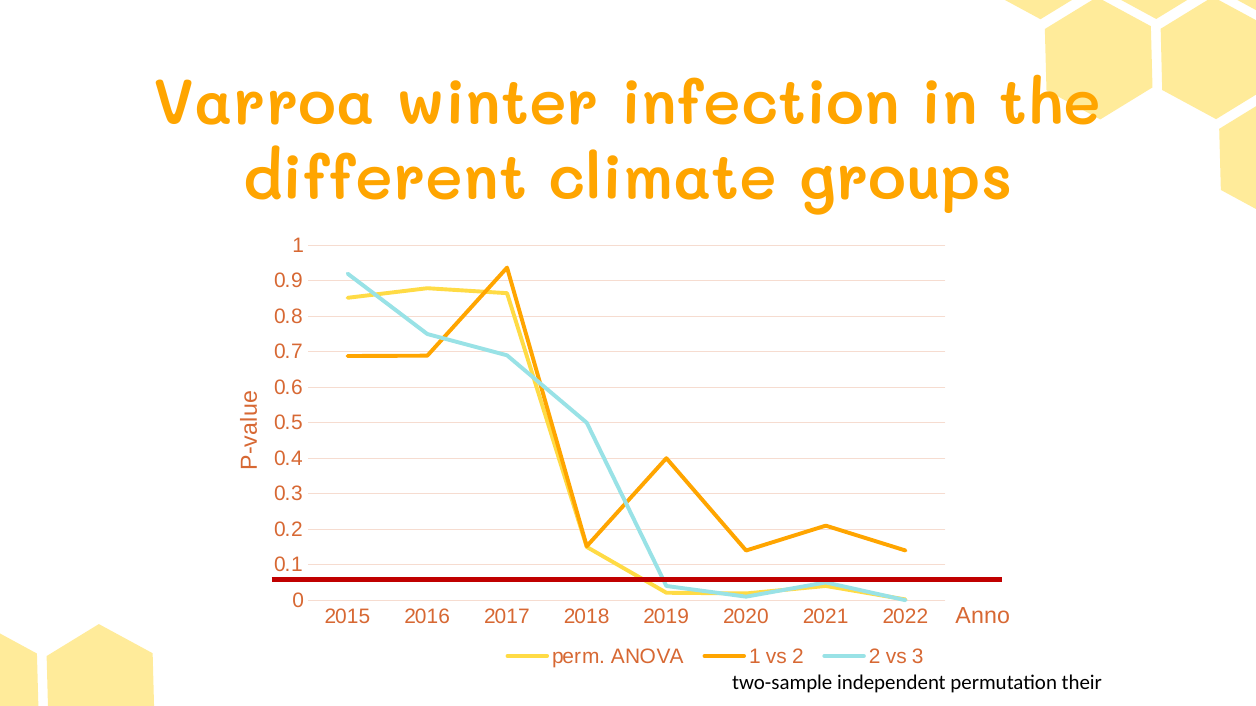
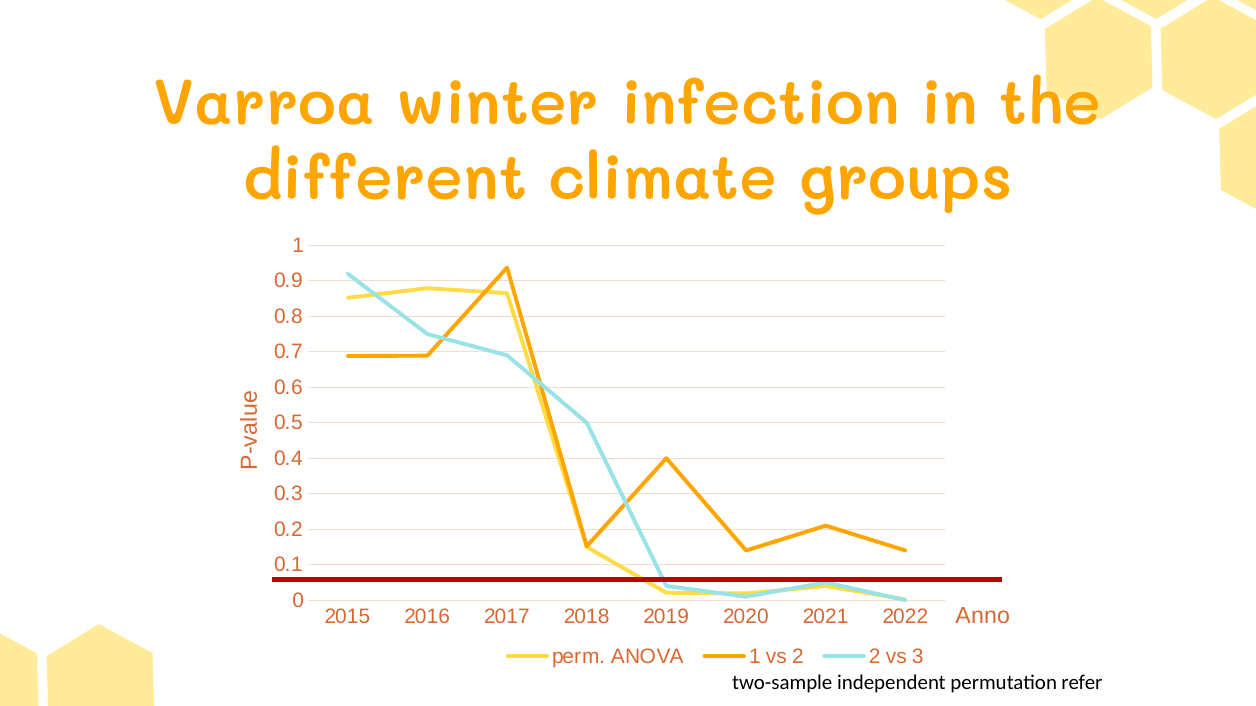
their: their -> refer
